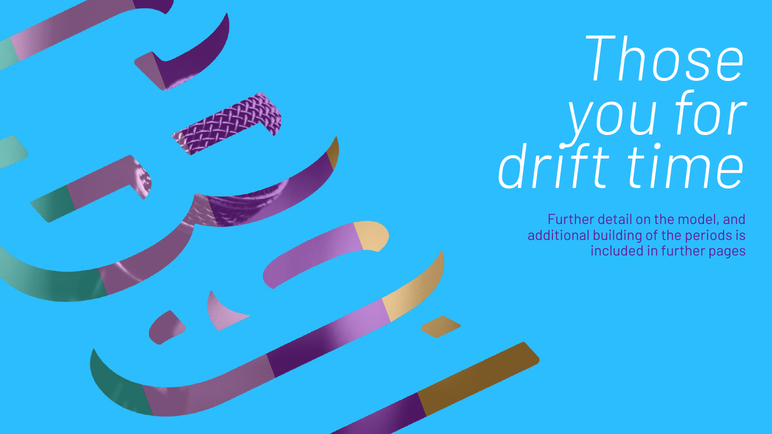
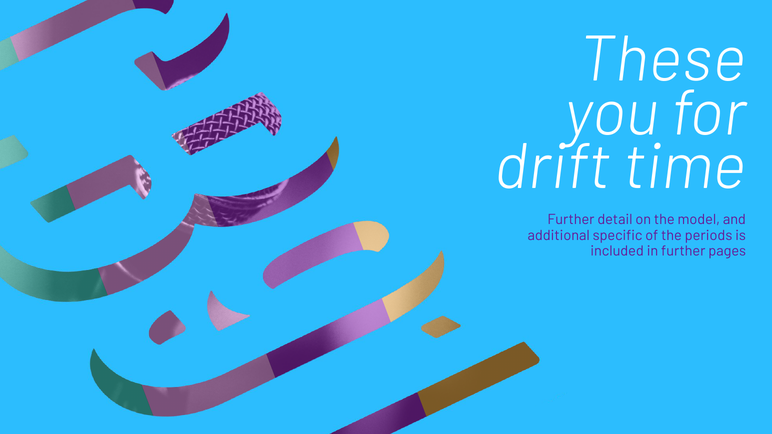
Those: Those -> These
building: building -> specific
